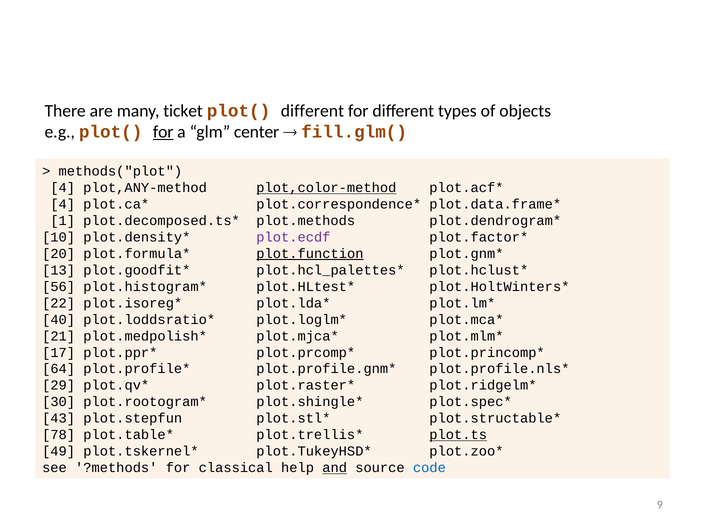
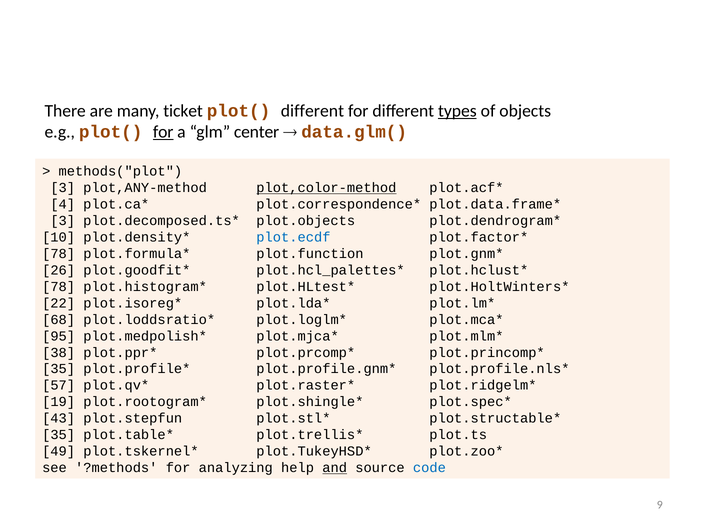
types underline: none -> present
fill.glm(: fill.glm( -> data.glm(
4 at (63, 188): 4 -> 3
1 at (63, 221): 1 -> 3
plot.methods: plot.methods -> plot.objects
plot.ecdf colour: purple -> blue
20 at (59, 254): 20 -> 78
plot.function underline: present -> none
13: 13 -> 26
56 at (59, 286): 56 -> 78
40: 40 -> 68
21: 21 -> 95
17: 17 -> 38
64 at (59, 369): 64 -> 35
29: 29 -> 57
30: 30 -> 19
78 at (59, 435): 78 -> 35
plot.ts underline: present -> none
classical: classical -> analyzing
